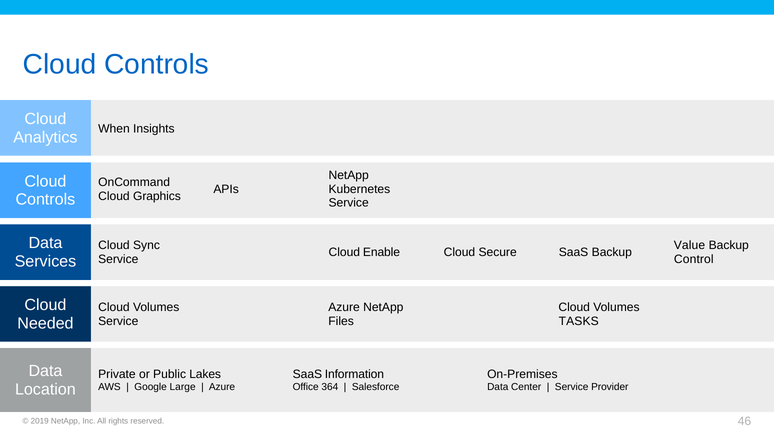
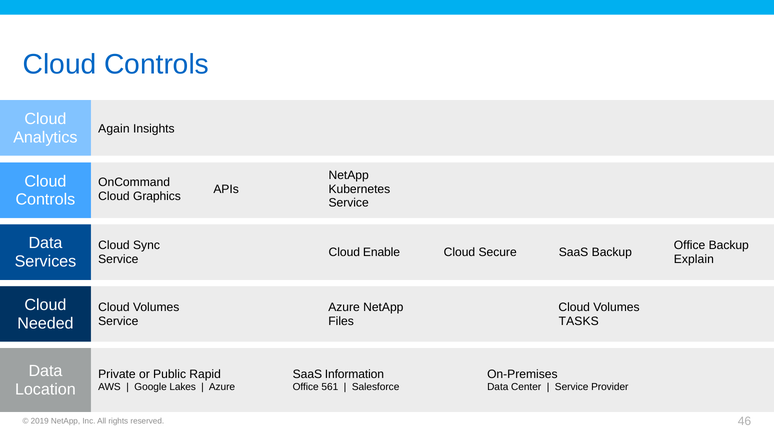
When: When -> Again
Value at (689, 246): Value -> Office
Control: Control -> Explain
Lakes: Lakes -> Rapid
Large: Large -> Lakes
364: 364 -> 561
